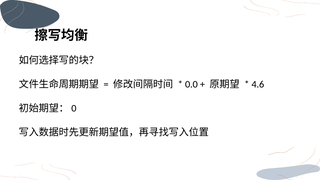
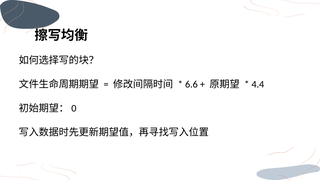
0.0: 0.0 -> 6.6
4.6: 4.6 -> 4.4
